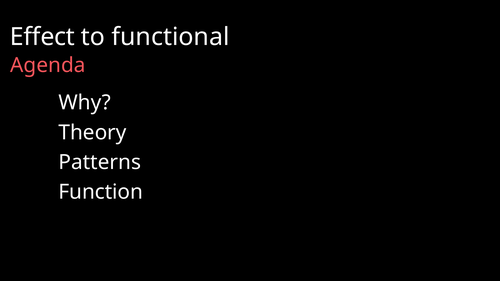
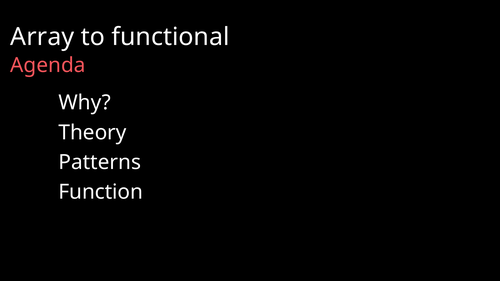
Effect: Effect -> Array
